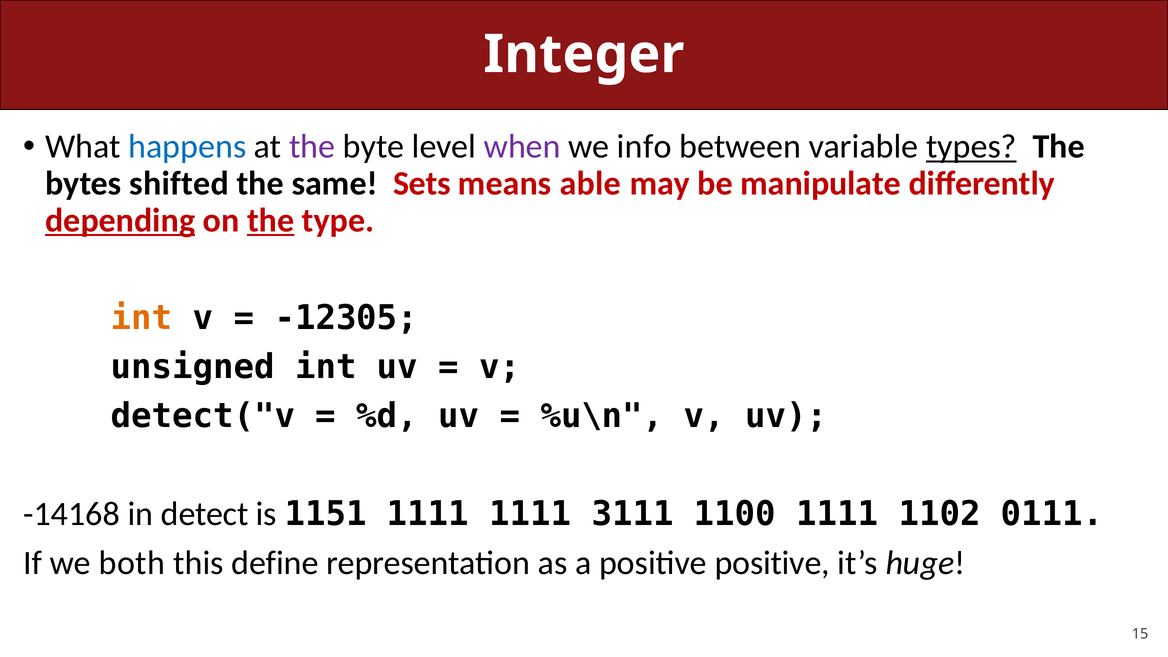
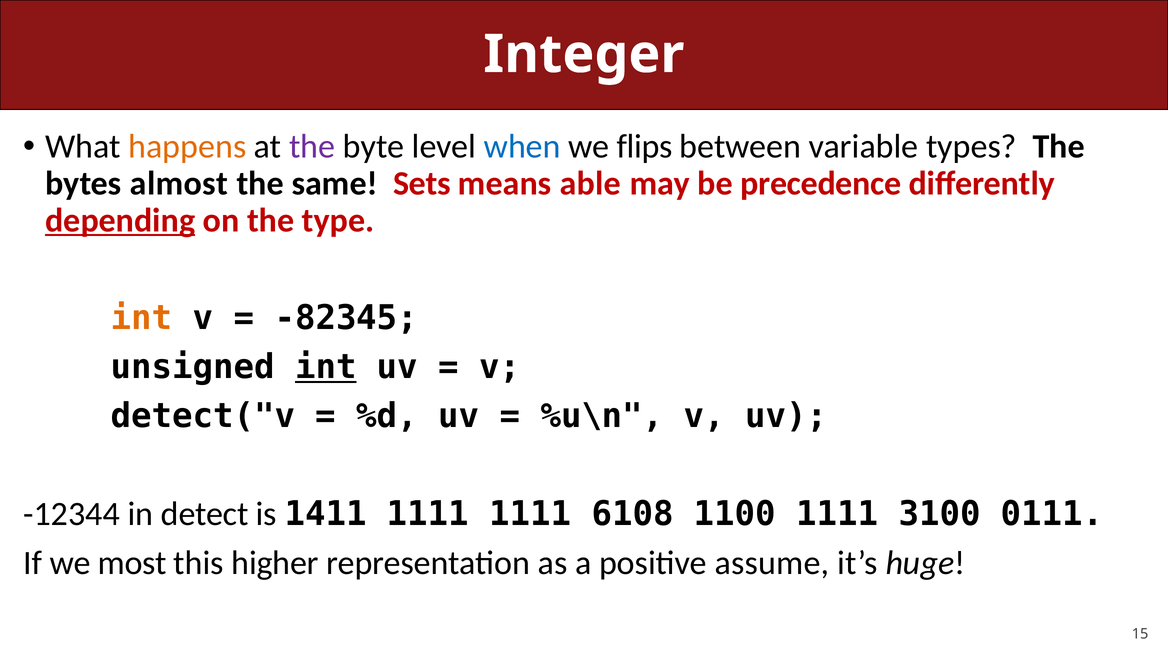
happens colour: blue -> orange
when colour: purple -> blue
info: info -> flips
types underline: present -> none
shifted: shifted -> almost
manipulate: manipulate -> precedence
the at (271, 220) underline: present -> none
-12305: -12305 -> -82345
int at (326, 367) underline: none -> present
-14168: -14168 -> -12344
1151: 1151 -> 1411
3111: 3111 -> 6108
1102: 1102 -> 3100
both: both -> most
define: define -> higher
positive positive: positive -> assume
